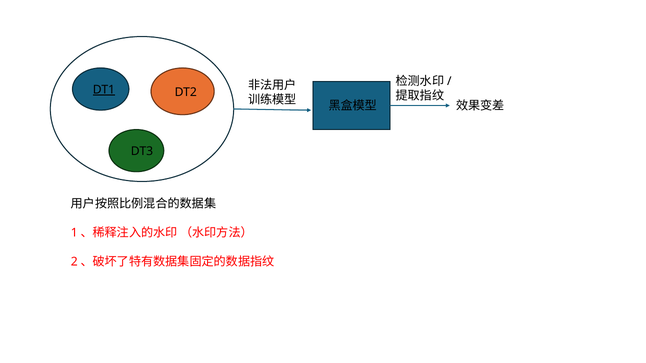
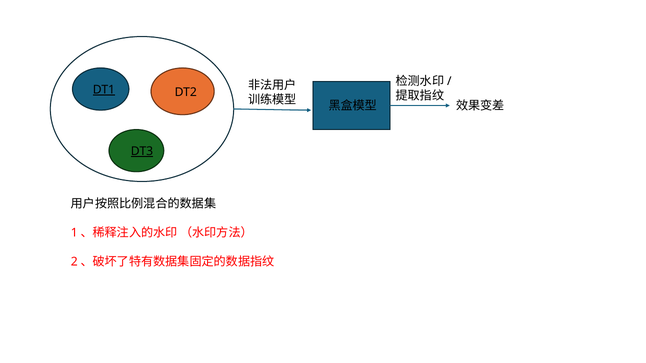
DT3 underline: none -> present
